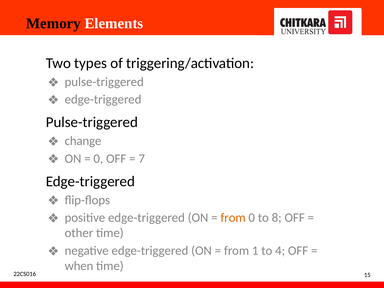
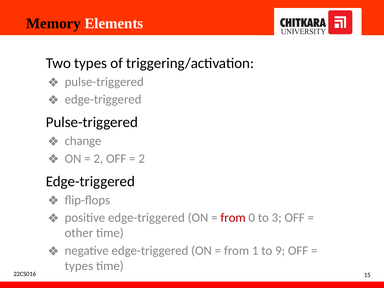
0 at (98, 159): 0 -> 2
7 at (142, 159): 7 -> 2
from at (233, 218) colour: orange -> red
8: 8 -> 3
4: 4 -> 9
when at (79, 266): when -> types
